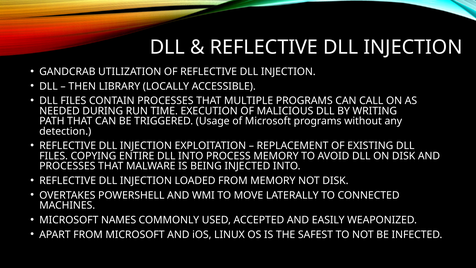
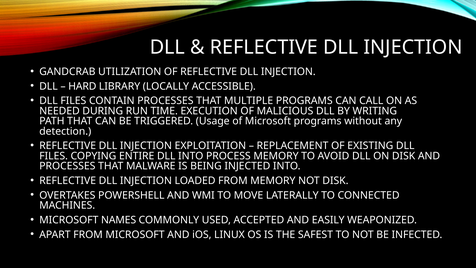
THEN: THEN -> HARD
